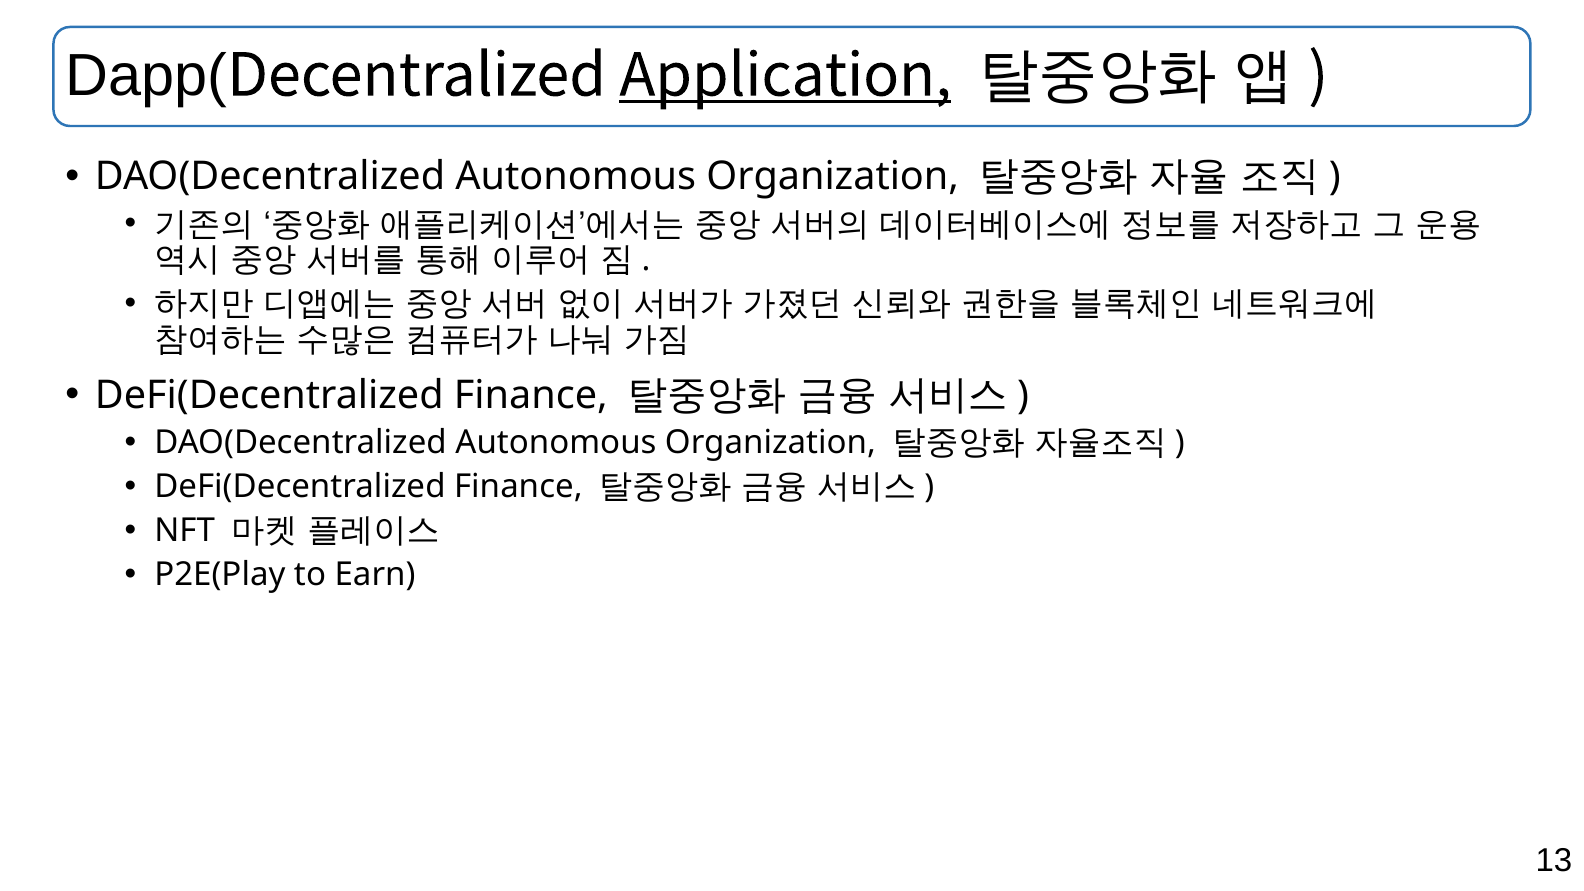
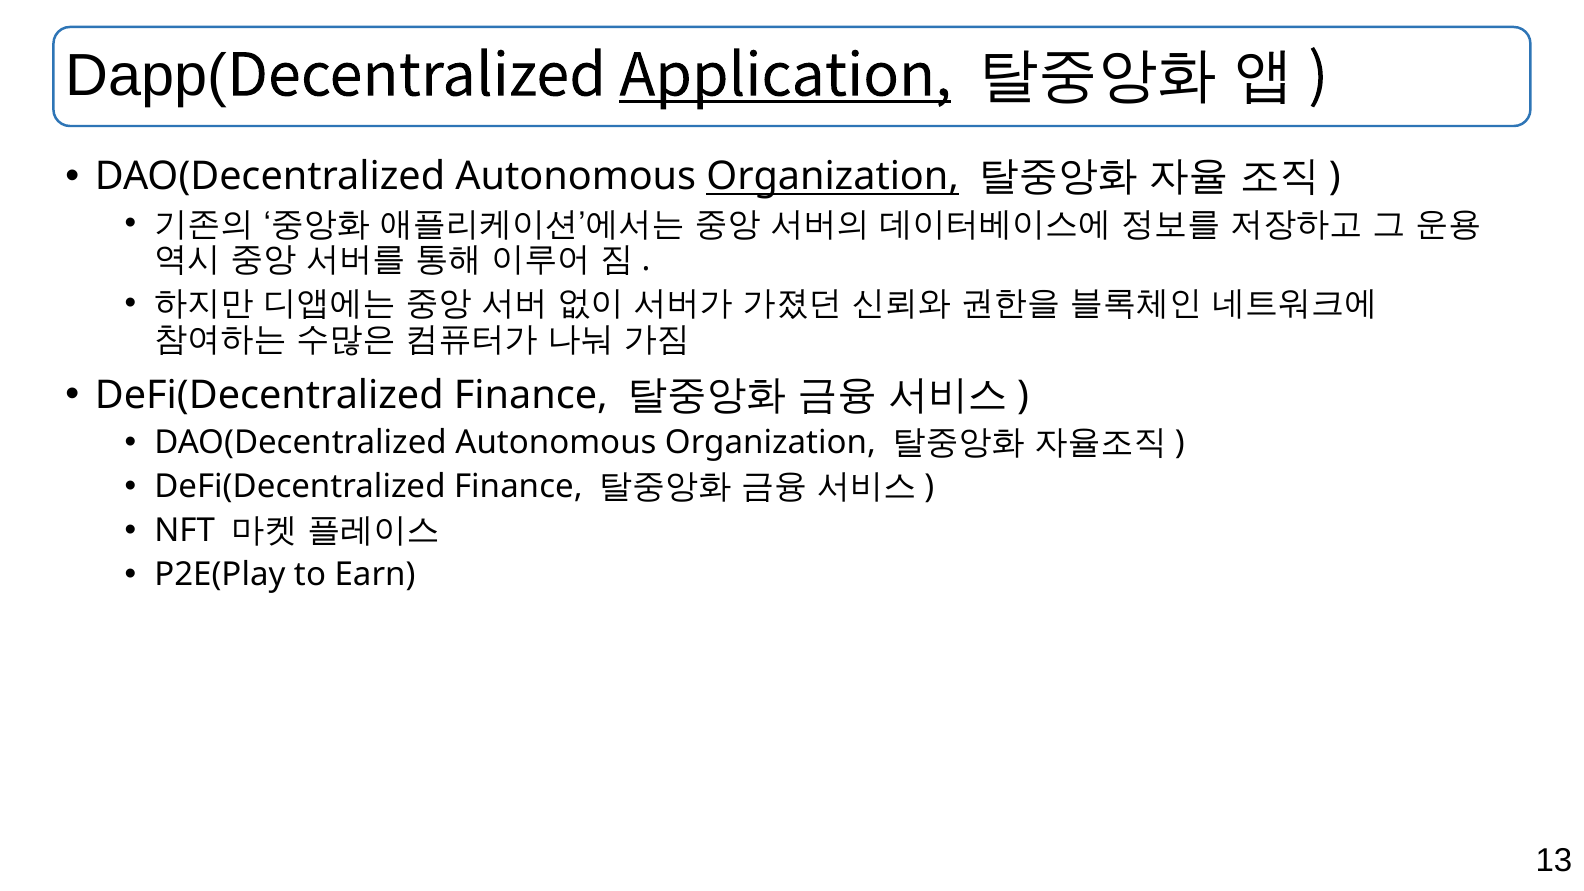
Organization at (833, 177) underline: none -> present
